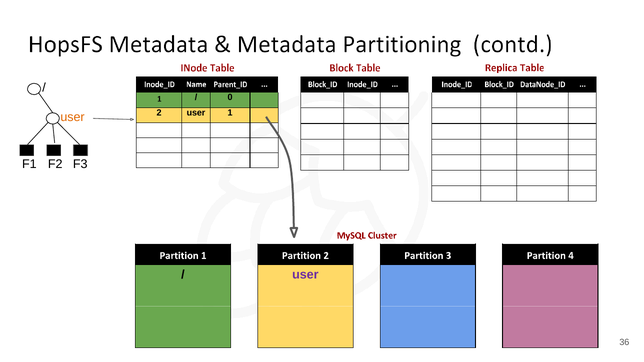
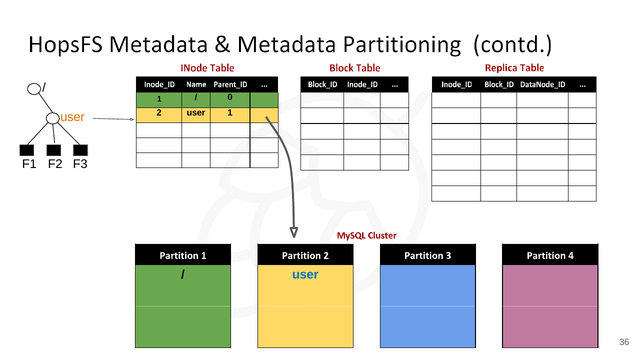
user at (305, 275) colour: purple -> blue
